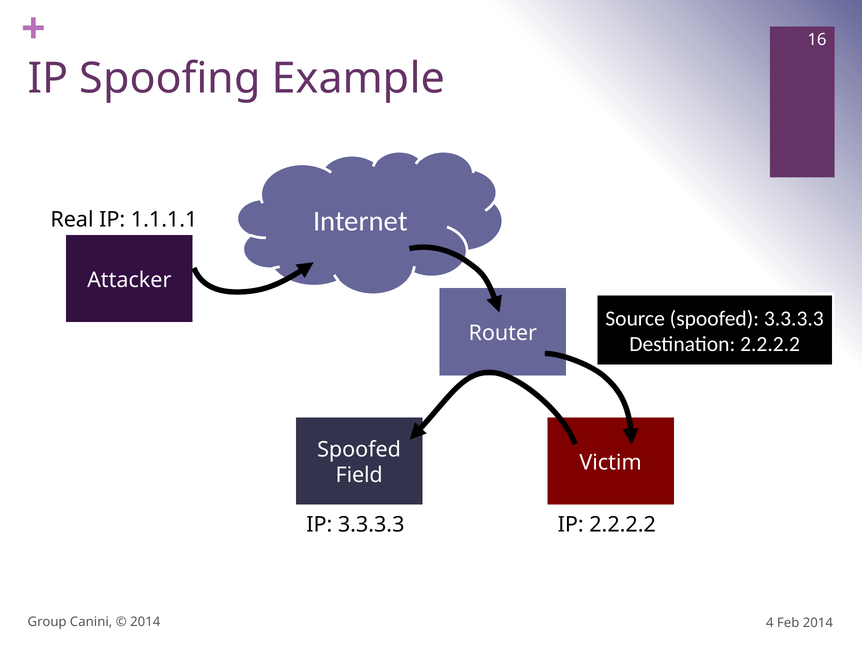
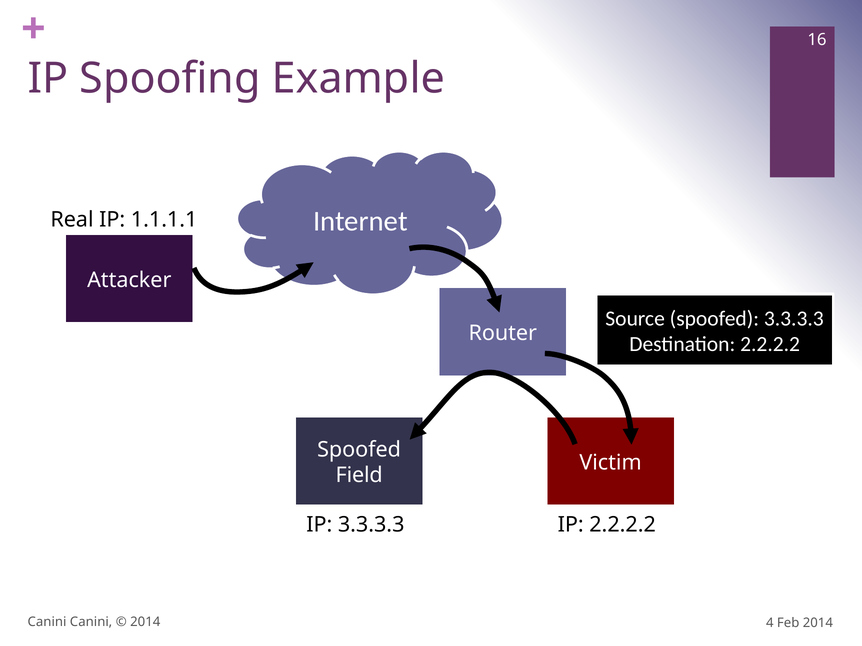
Group at (47, 623): Group -> Canini
